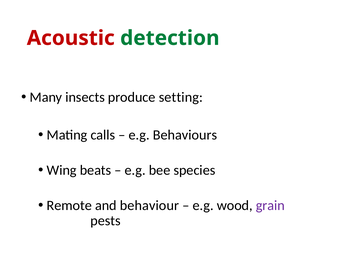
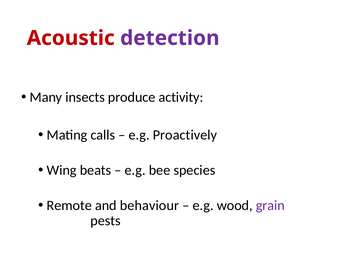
detection colour: green -> purple
setting: setting -> activity
Behaviours: Behaviours -> Proactively
